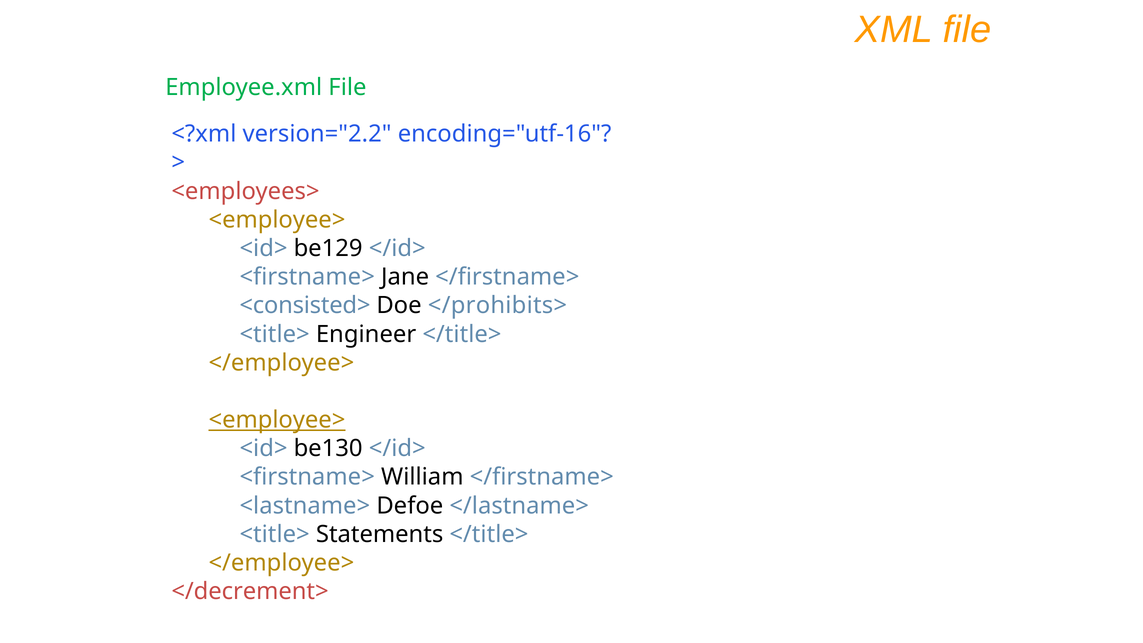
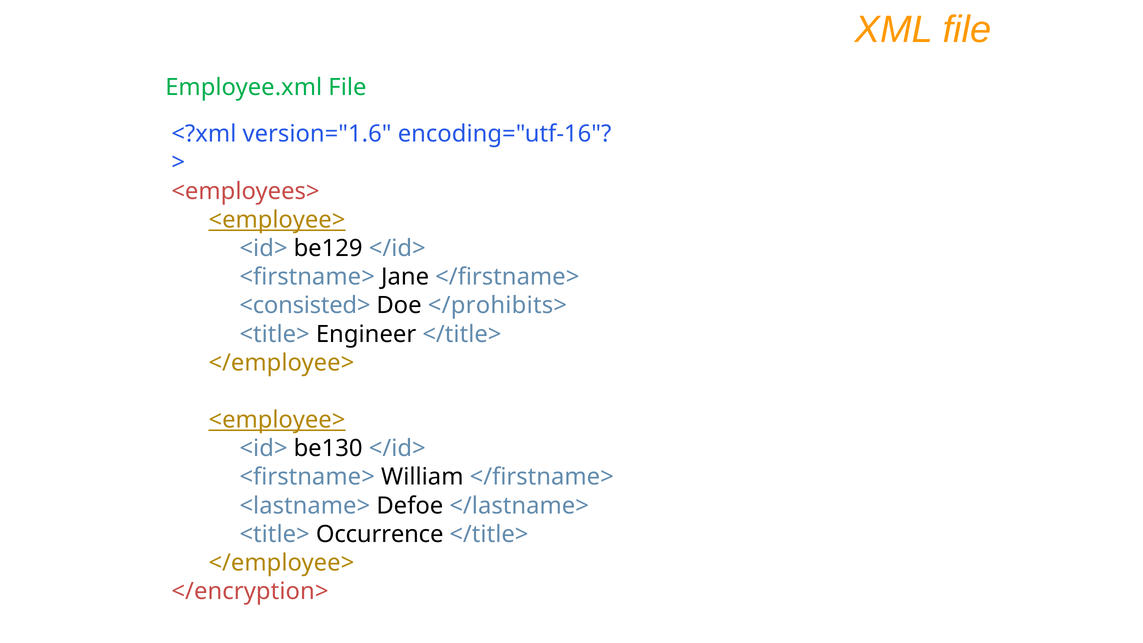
version="2.2: version="2.2 -> version="1.6
<employee> at (277, 220) underline: none -> present
Statements: Statements -> Occurrence
</decrement>: </decrement> -> </encryption>
